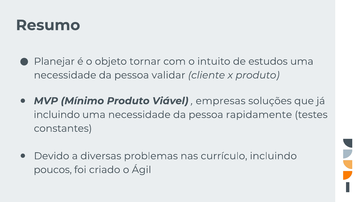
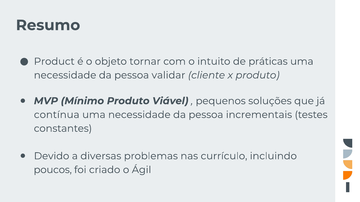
Planejar: Planejar -> Product
estudos: estudos -> práticas
empresas: empresas -> pequenos
incluindo at (57, 115): incluindo -> contínua
rapidamente: rapidamente -> incrementais
